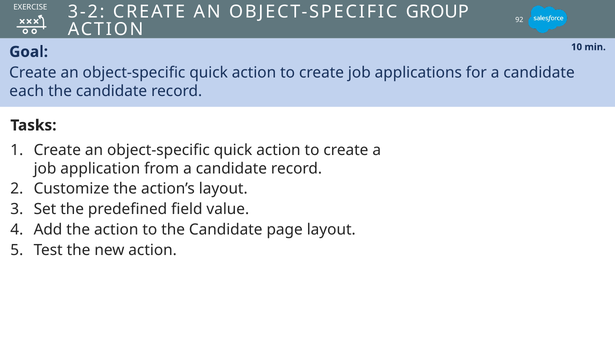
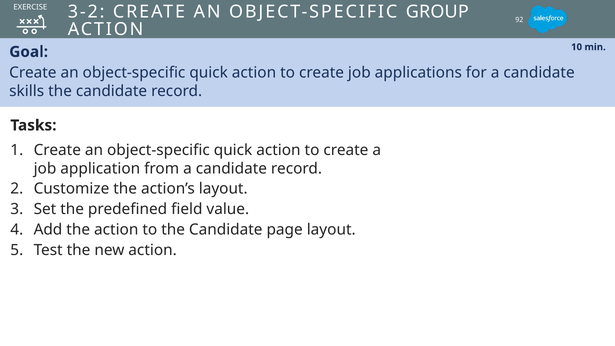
each: each -> skills
